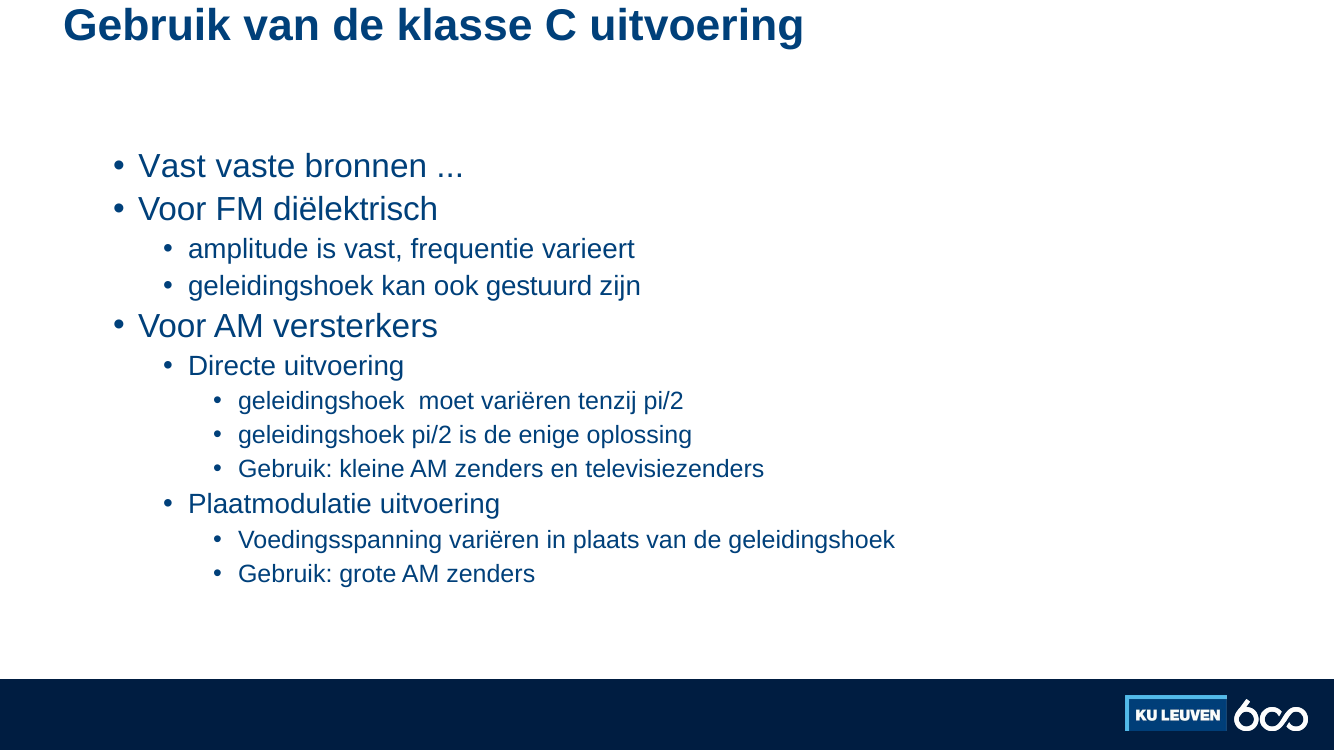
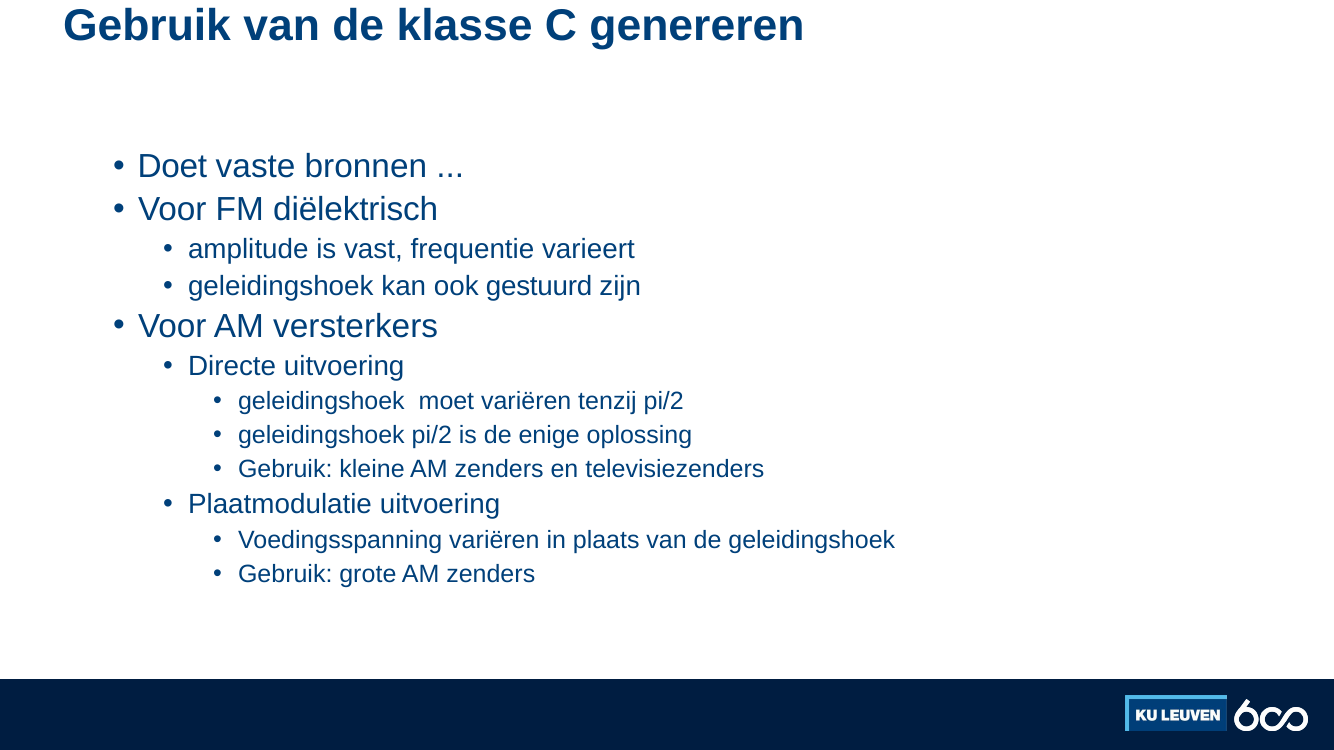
C uitvoering: uitvoering -> genereren
Vast at (172, 167): Vast -> Doet
